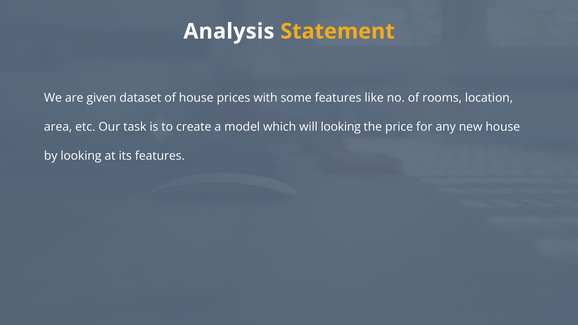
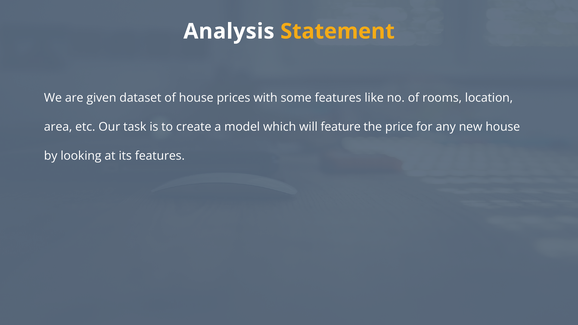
will looking: looking -> feature
